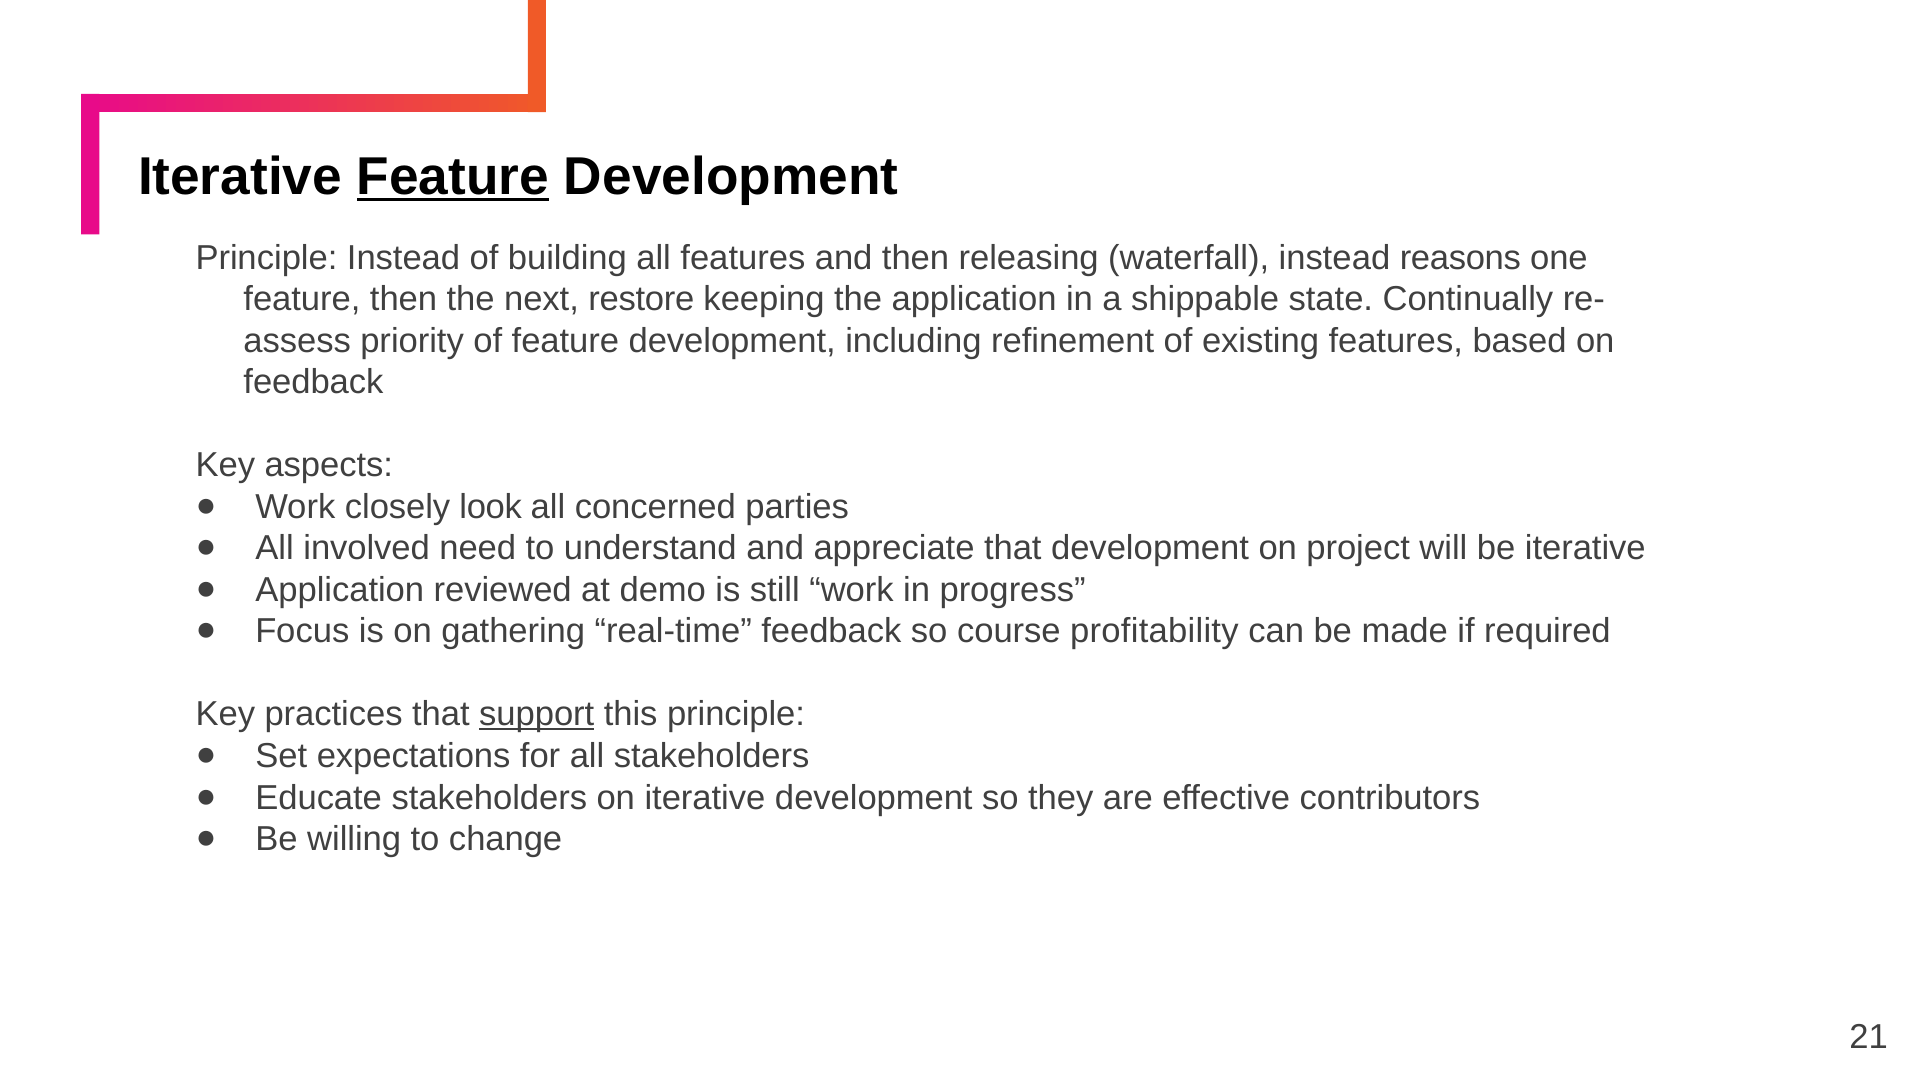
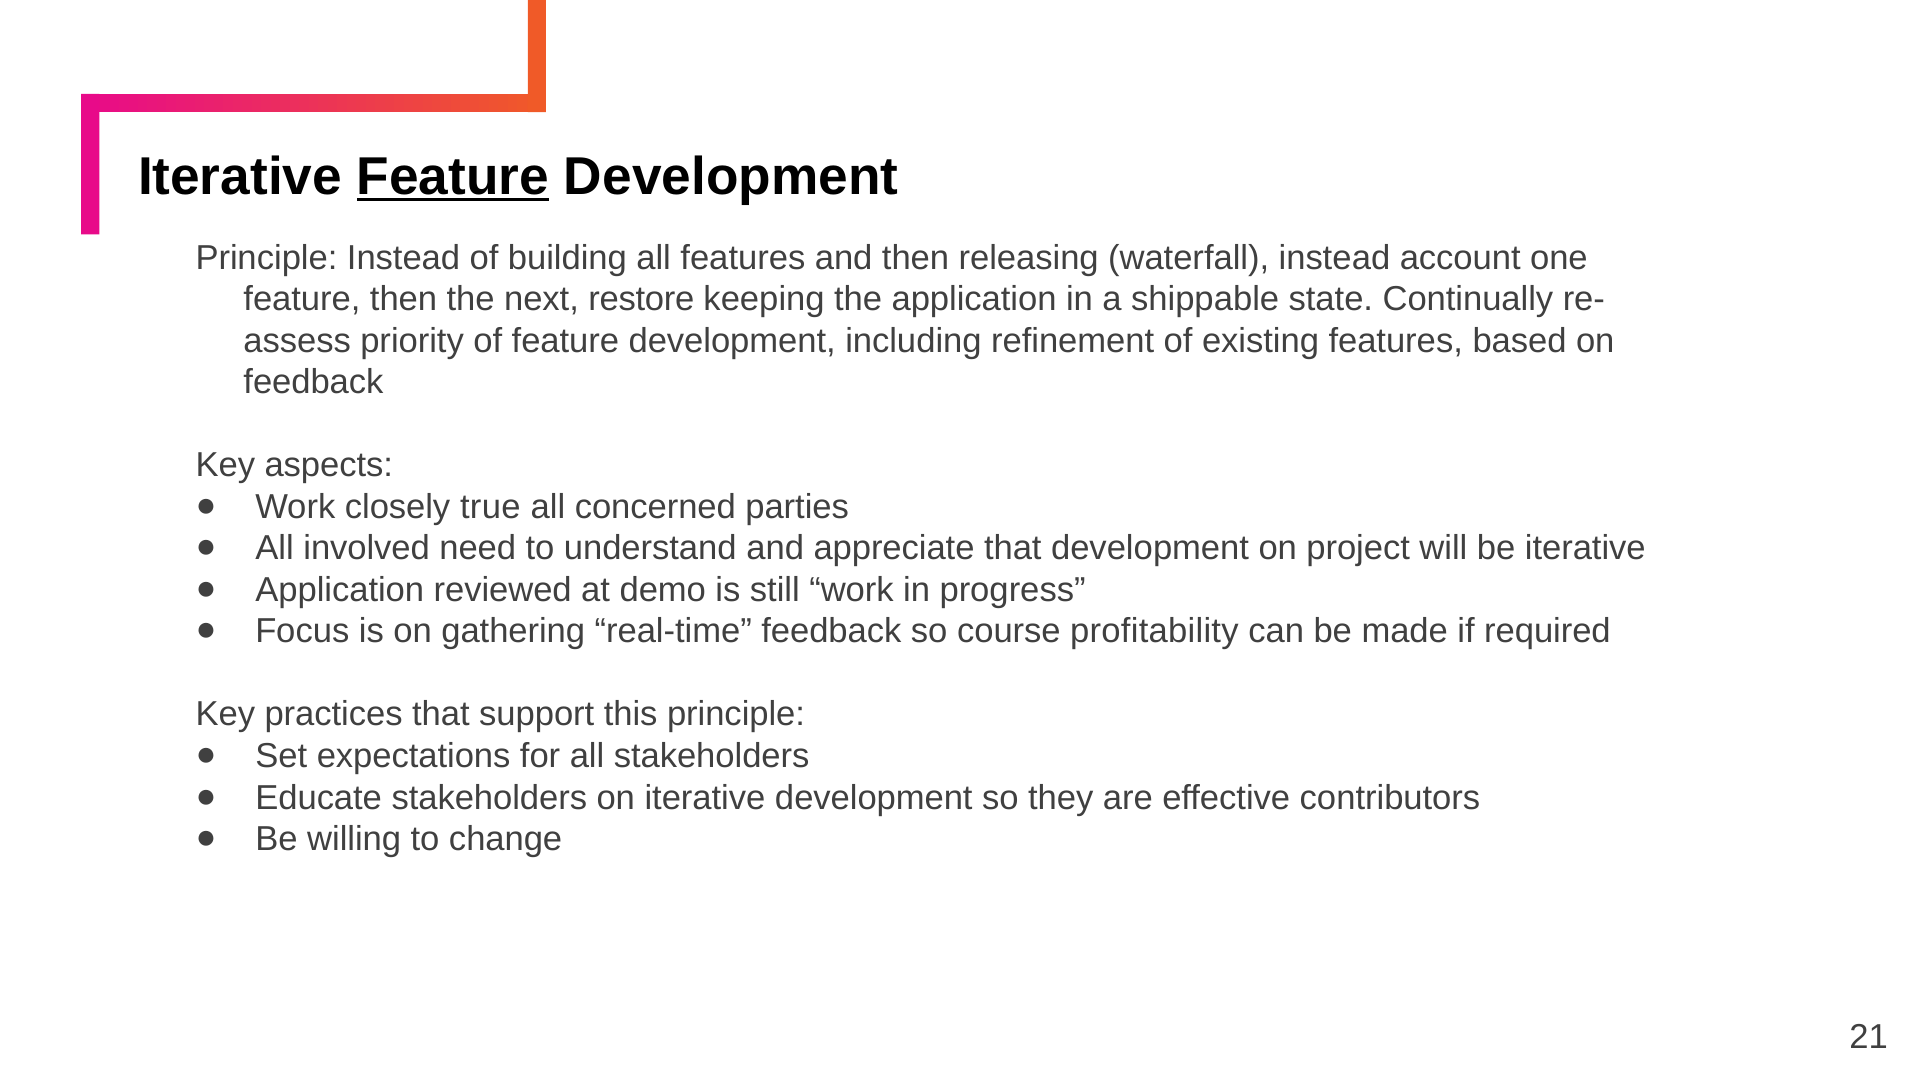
reasons: reasons -> account
look: look -> true
support underline: present -> none
